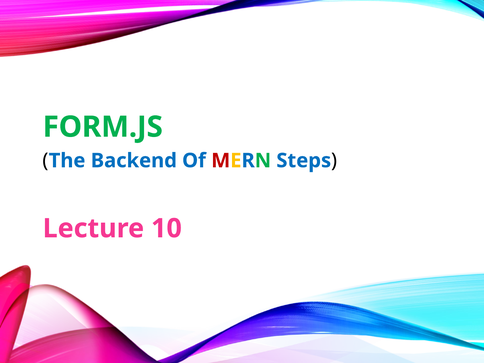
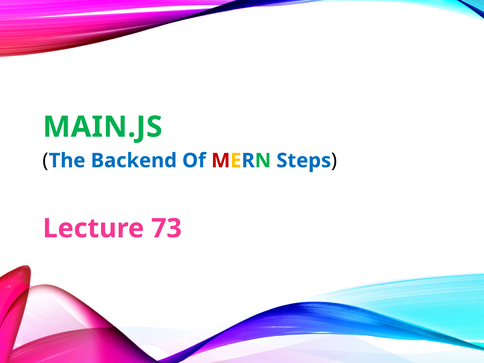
FORM.JS: FORM.JS -> MAIN.JS
10: 10 -> 73
